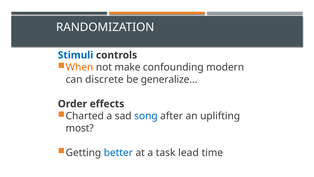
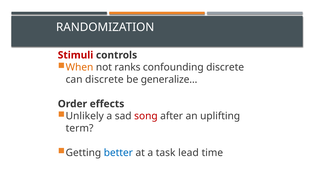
Stimuli colour: blue -> red
make: make -> ranks
confounding modern: modern -> discrete
Charted: Charted -> Unlikely
song colour: blue -> red
most: most -> term
